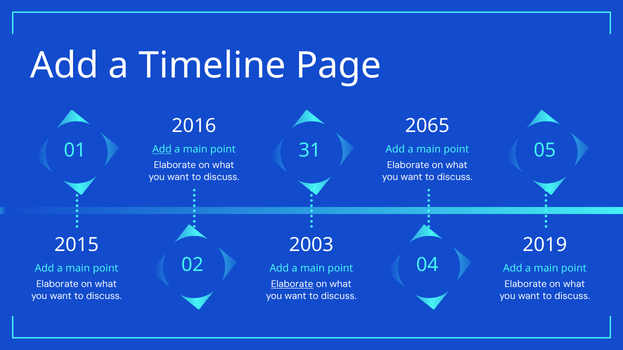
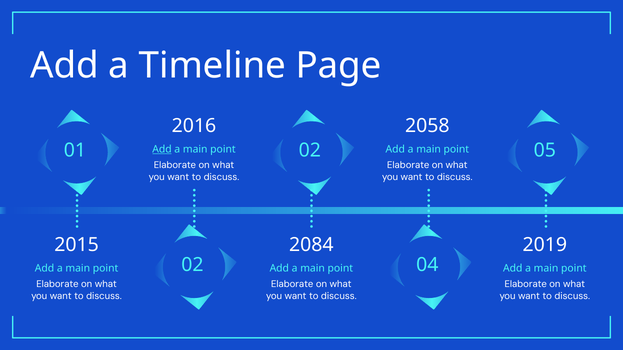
2065: 2065 -> 2058
01 31: 31 -> 02
2003: 2003 -> 2084
Elaborate at (292, 284) underline: present -> none
